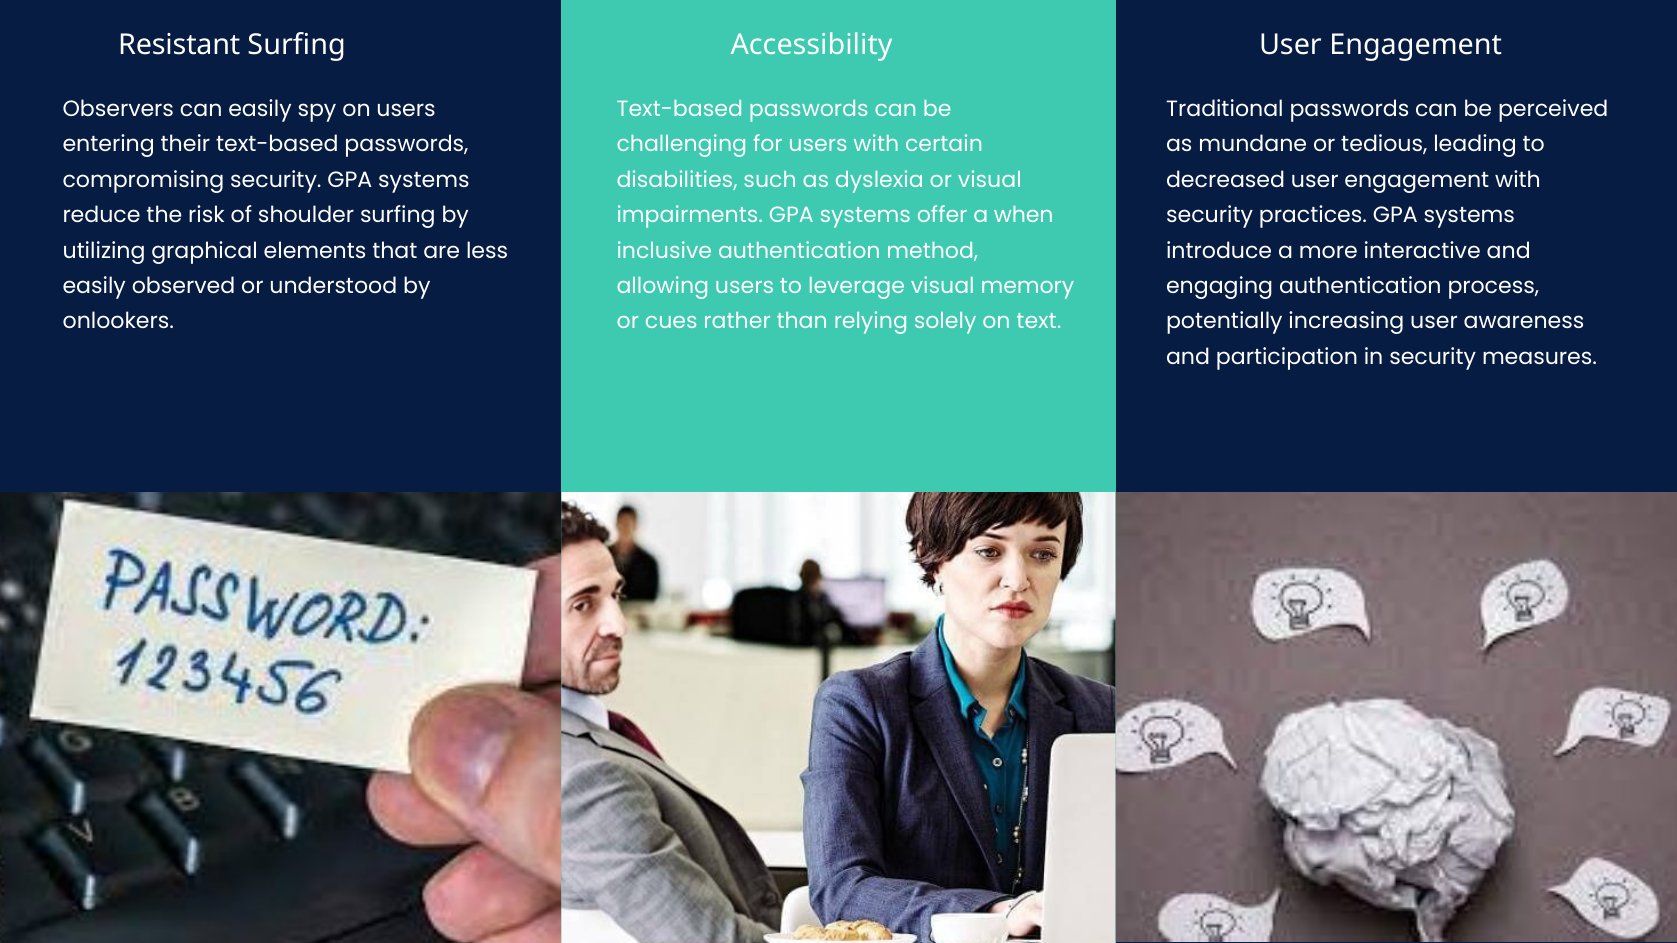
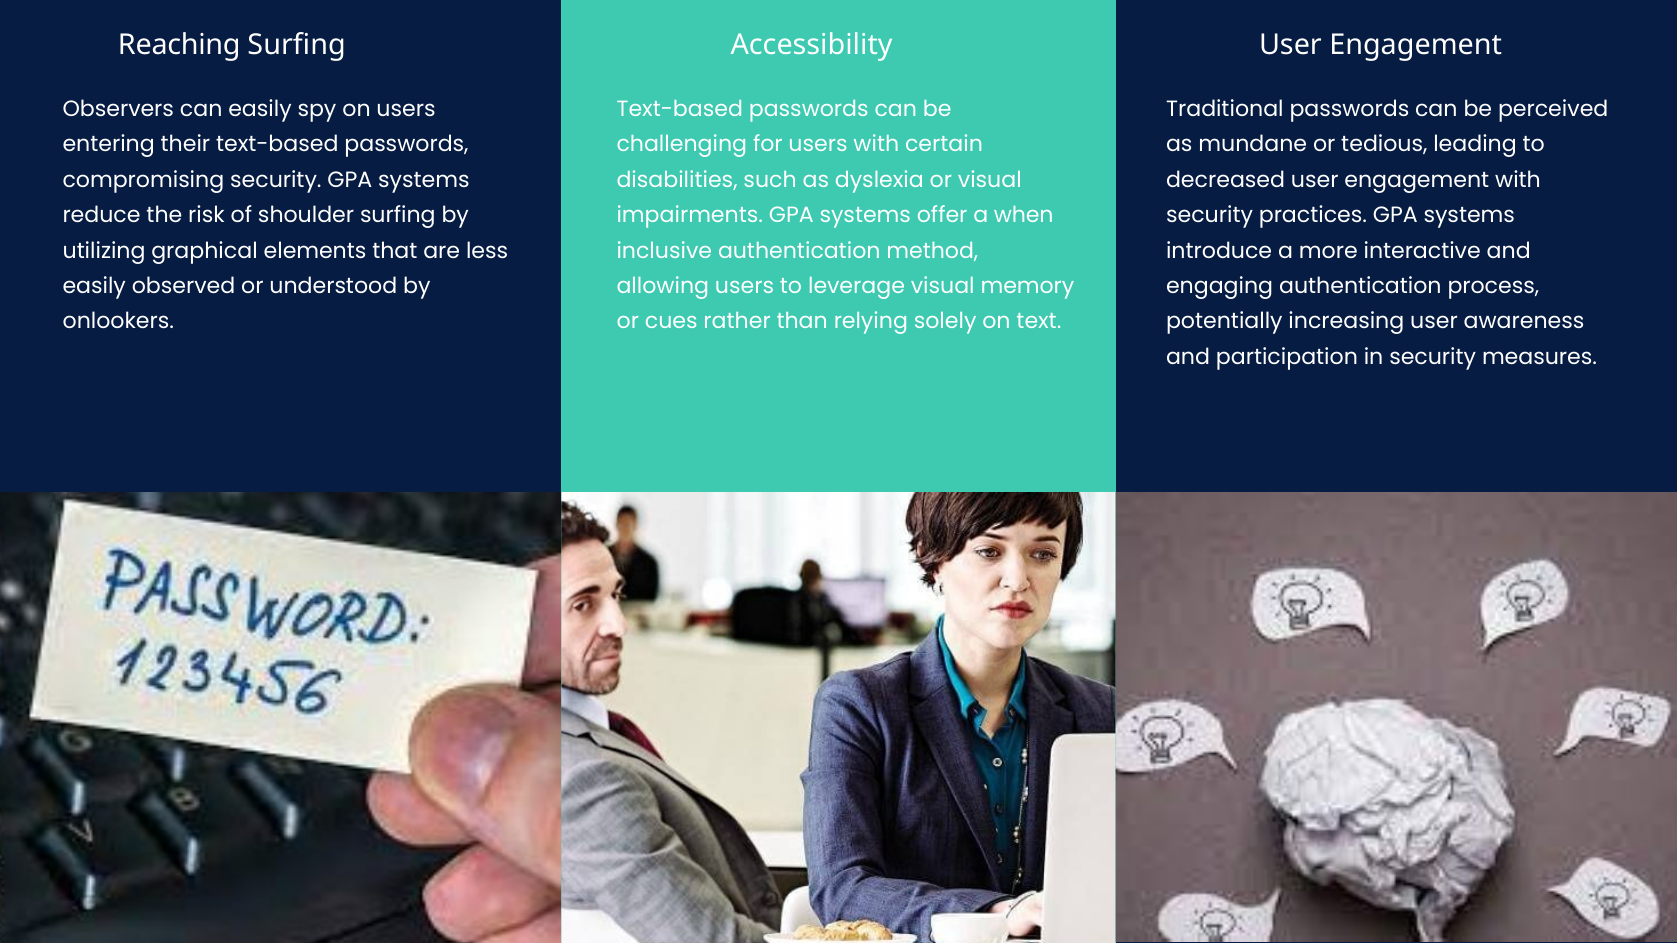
Resistant: Resistant -> Reaching
